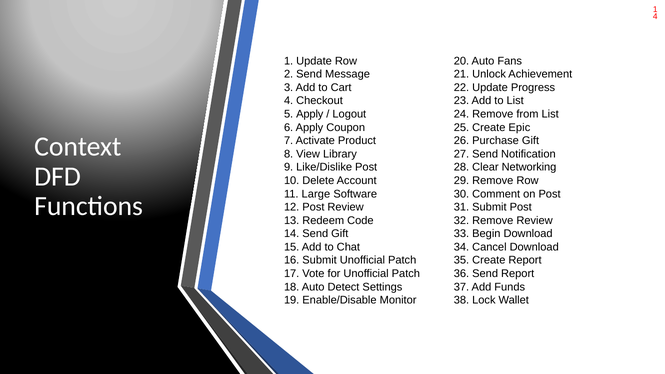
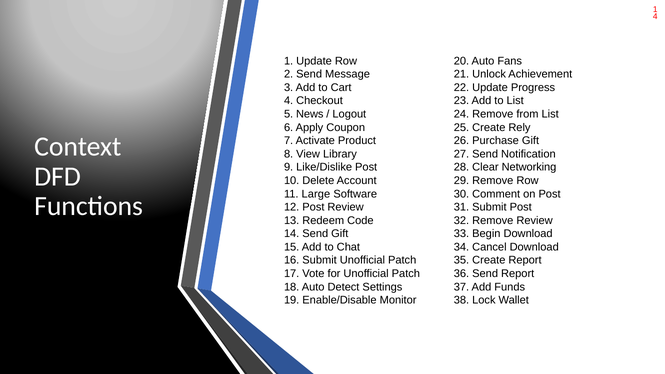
5 Apply: Apply -> News
Epic: Epic -> Rely
